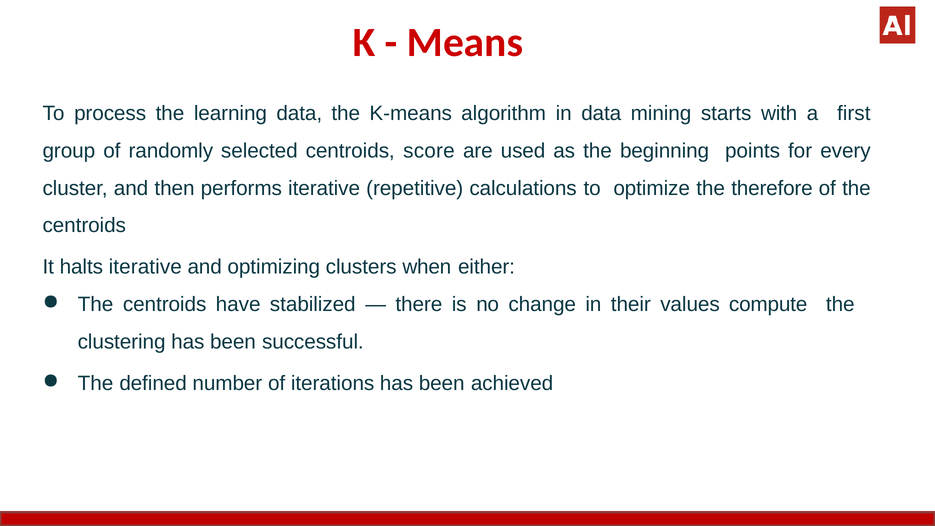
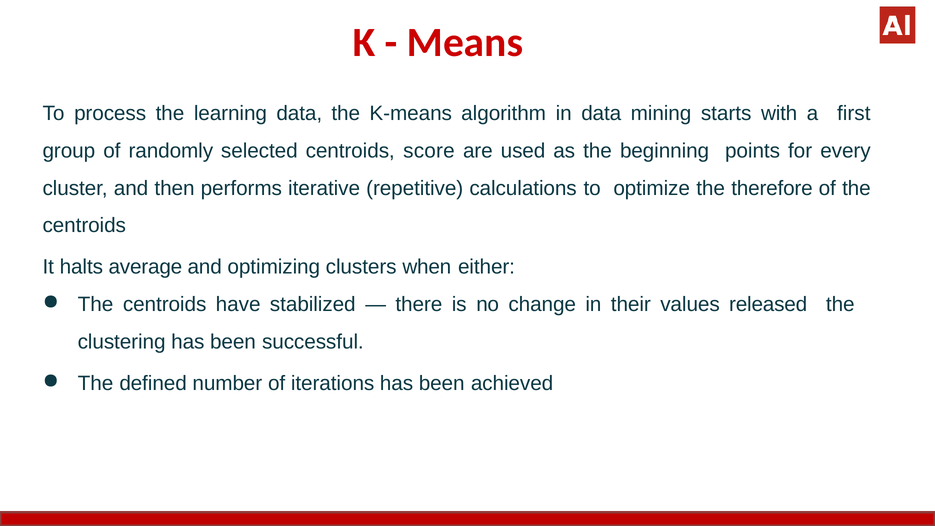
halts iterative: iterative -> average
compute: compute -> released
